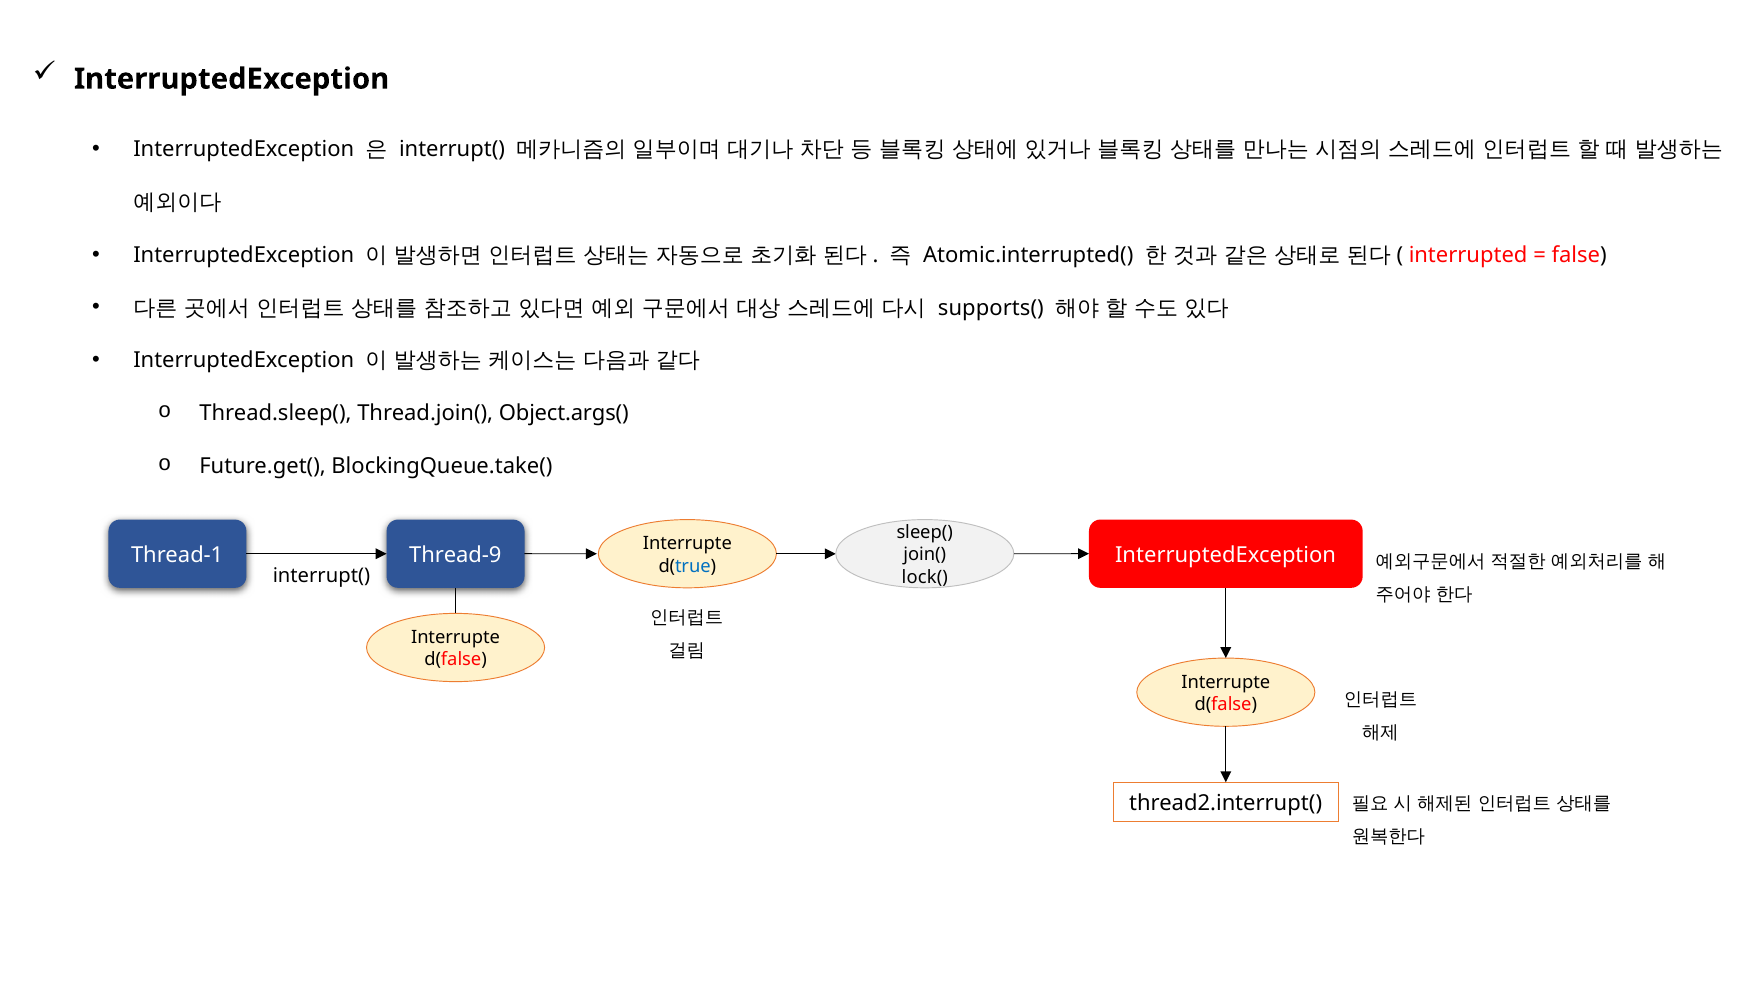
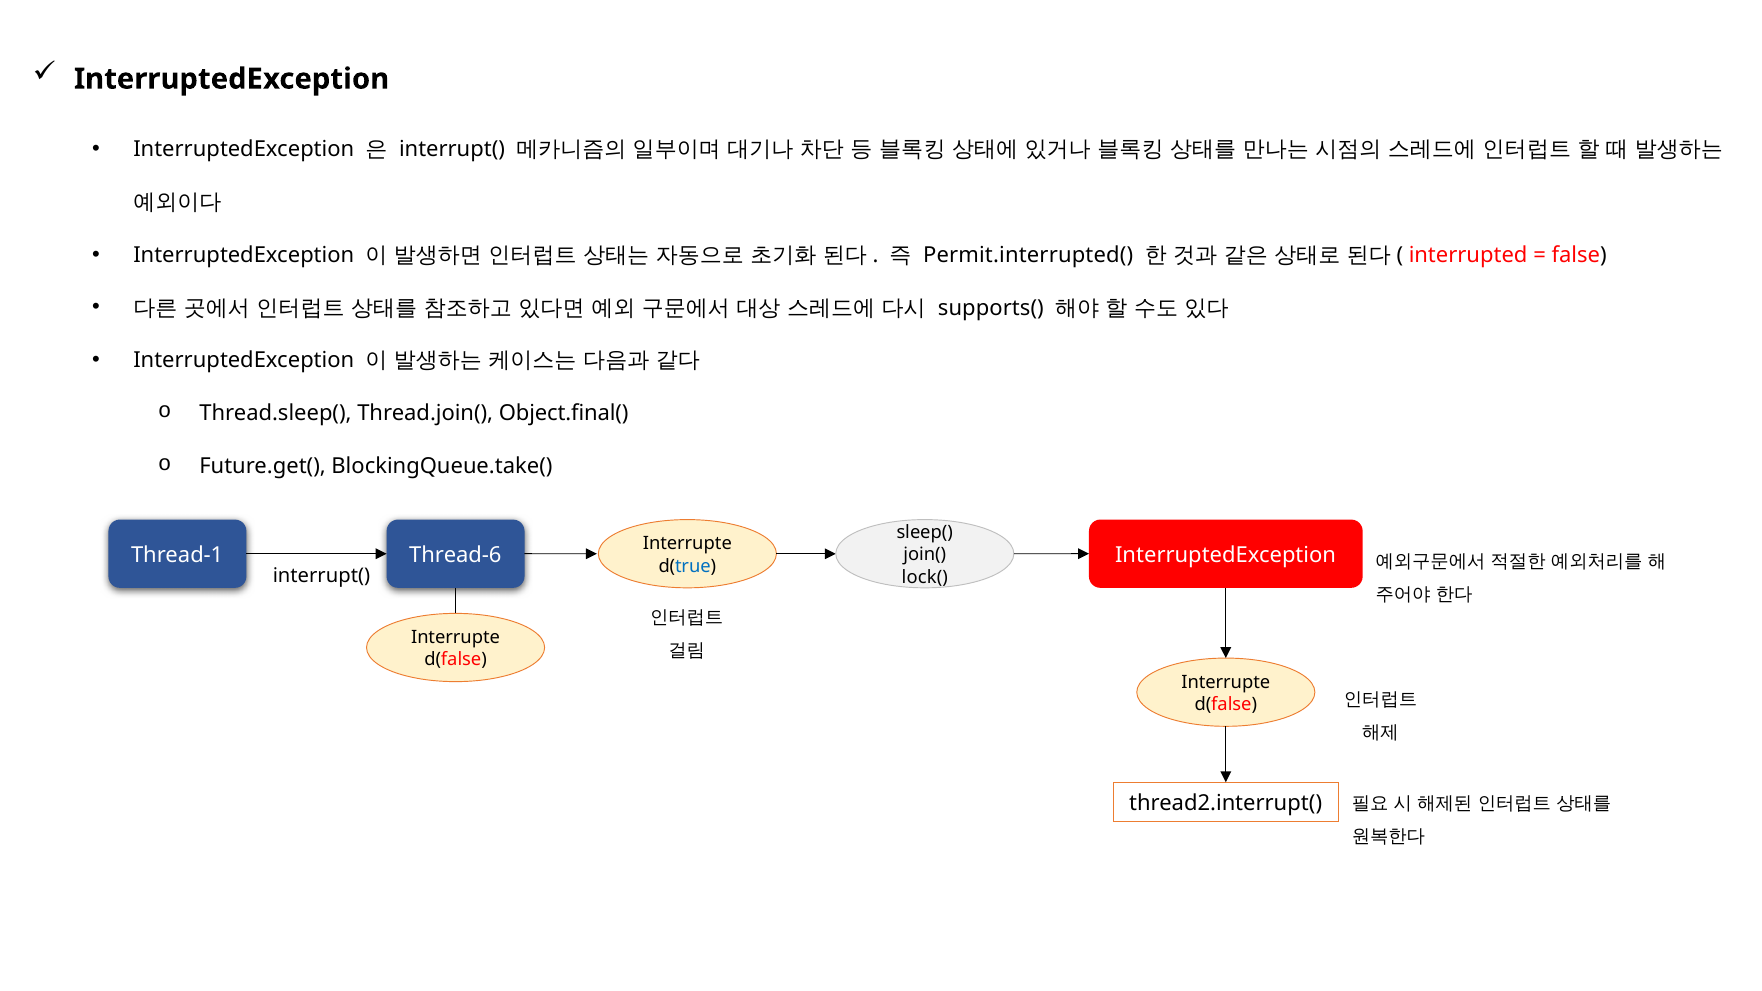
Atomic.interrupted(: Atomic.interrupted( -> Permit.interrupted(
Object.args(: Object.args( -> Object.final(
Thread-9: Thread-9 -> Thread-6
